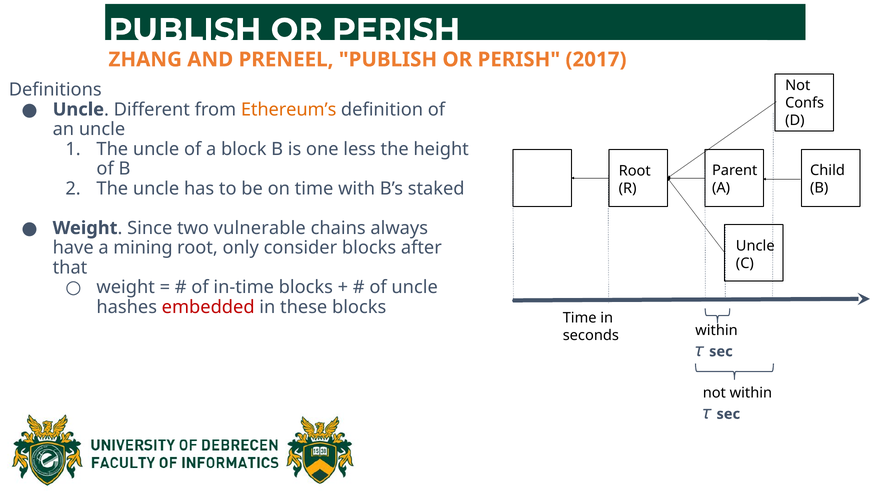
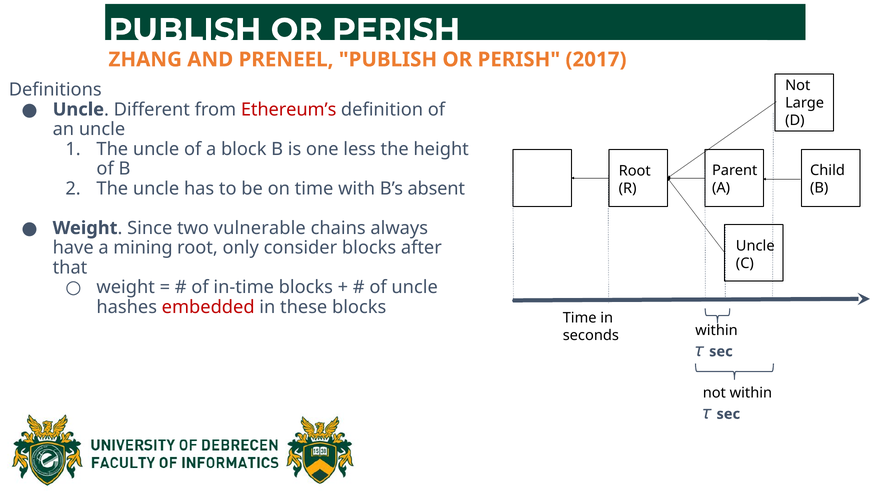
Confs: Confs -> Large
Ethereum’s colour: orange -> red
staked: staked -> absent
